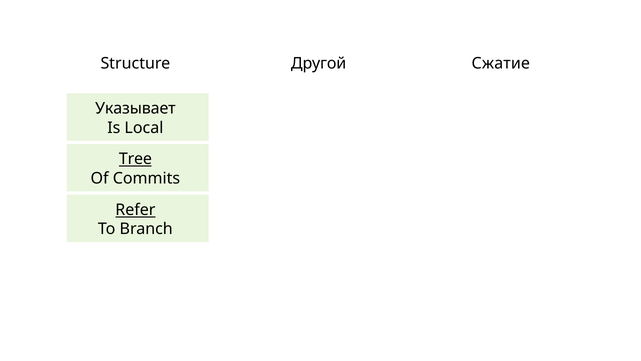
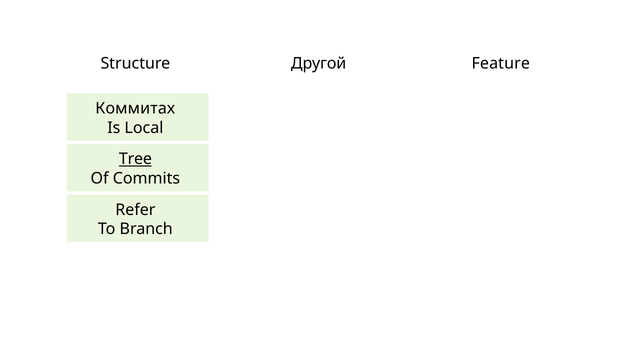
Сжатие: Сжатие -> Feature
Указывает: Указывает -> Коммитах
Refer underline: present -> none
